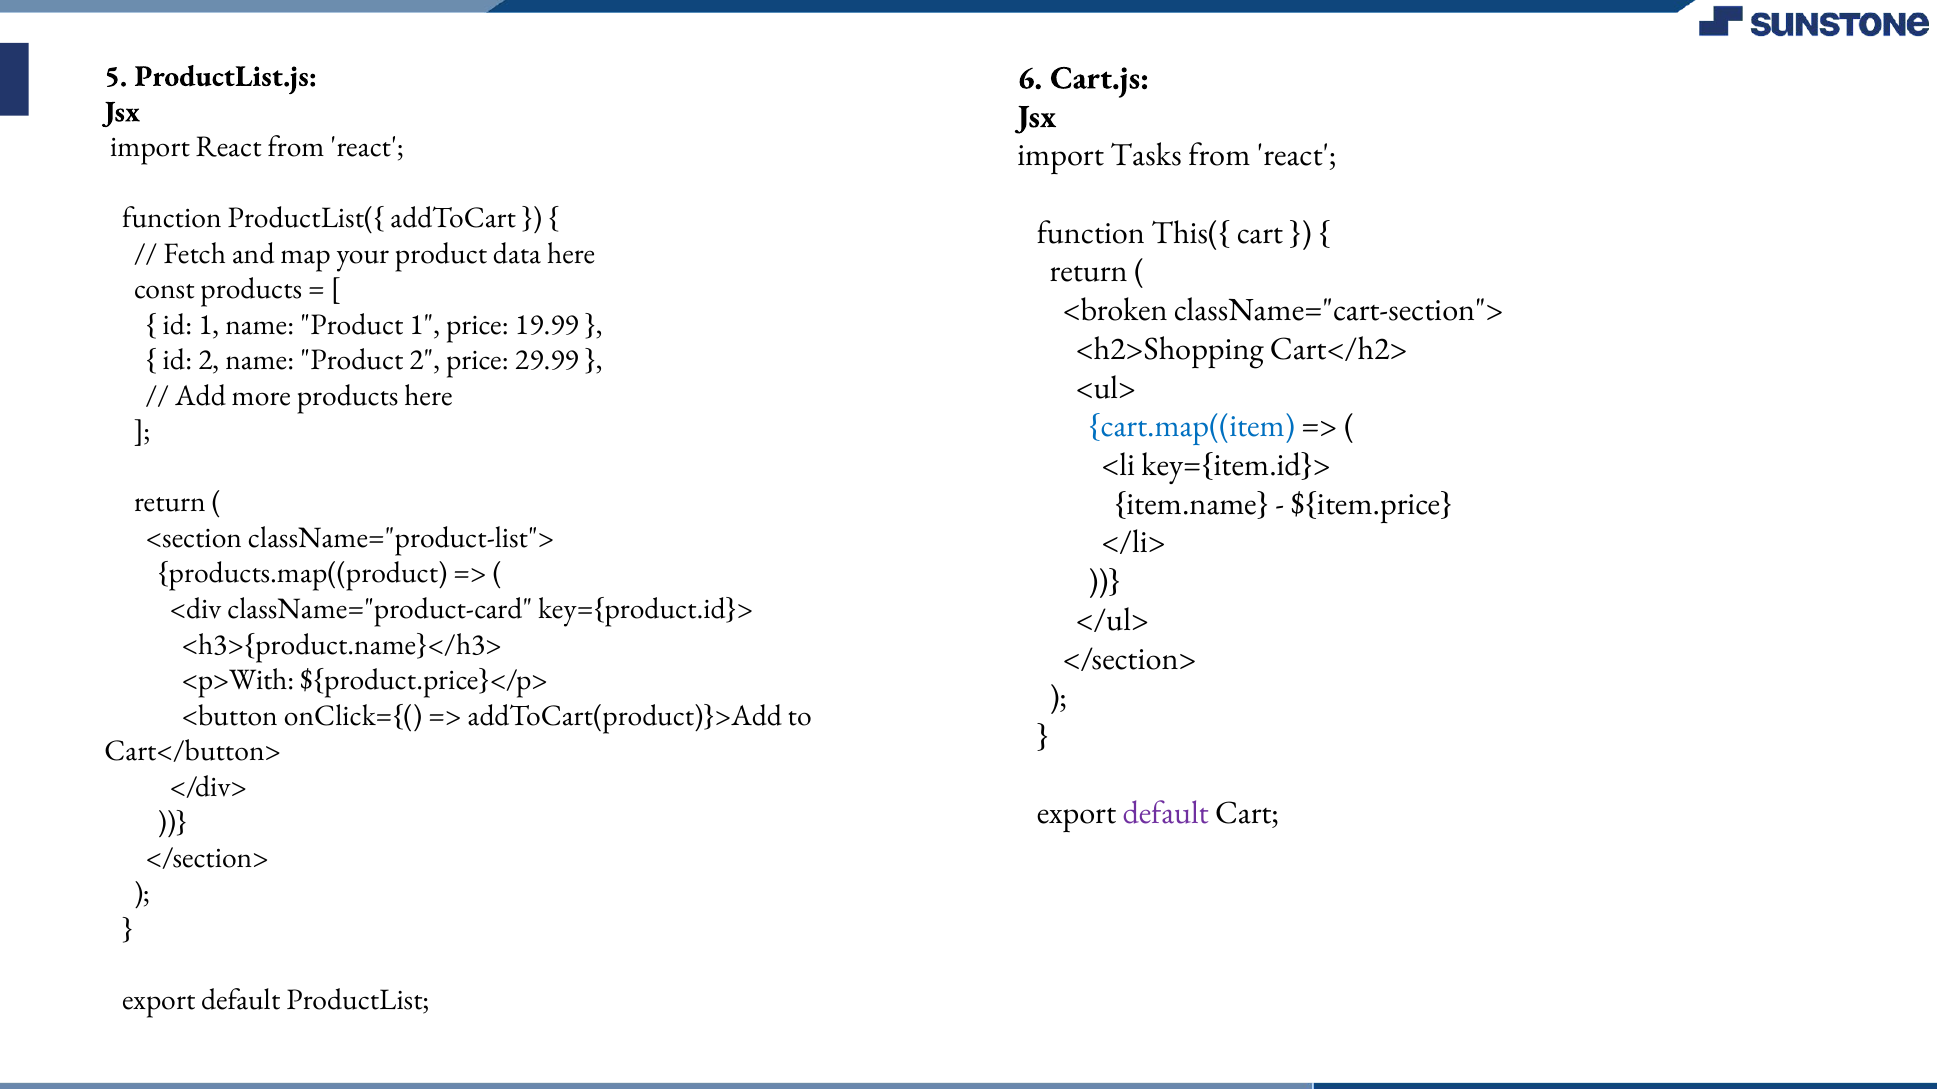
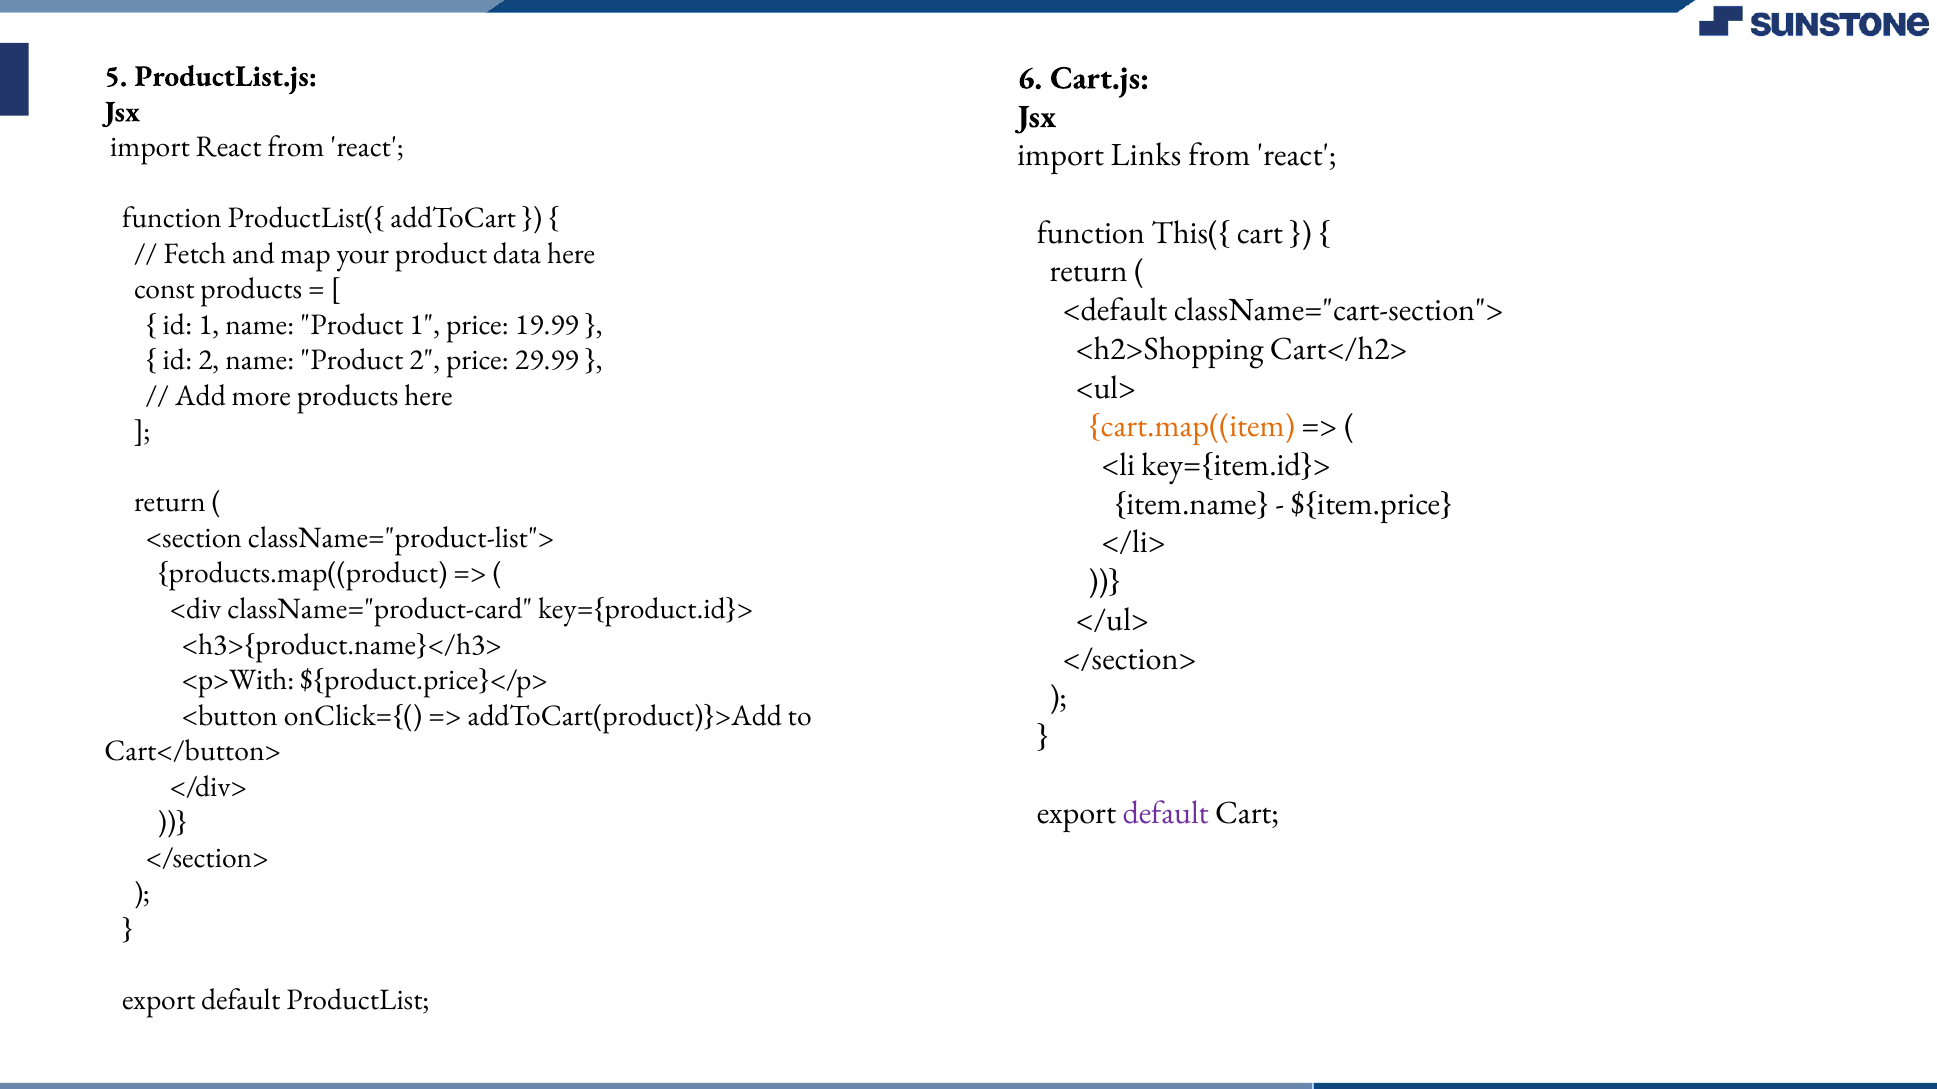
Tasks: Tasks -> Links
<broken: <broken -> <default
cart.map((item colour: blue -> orange
